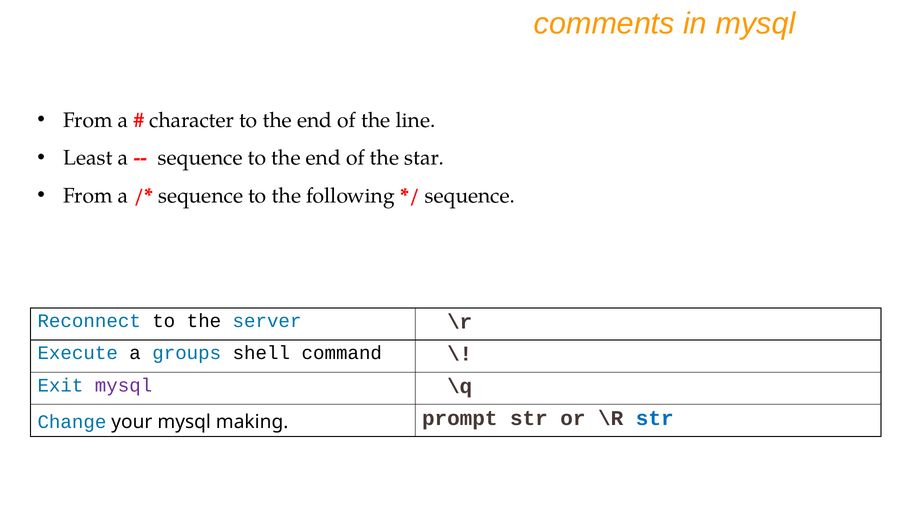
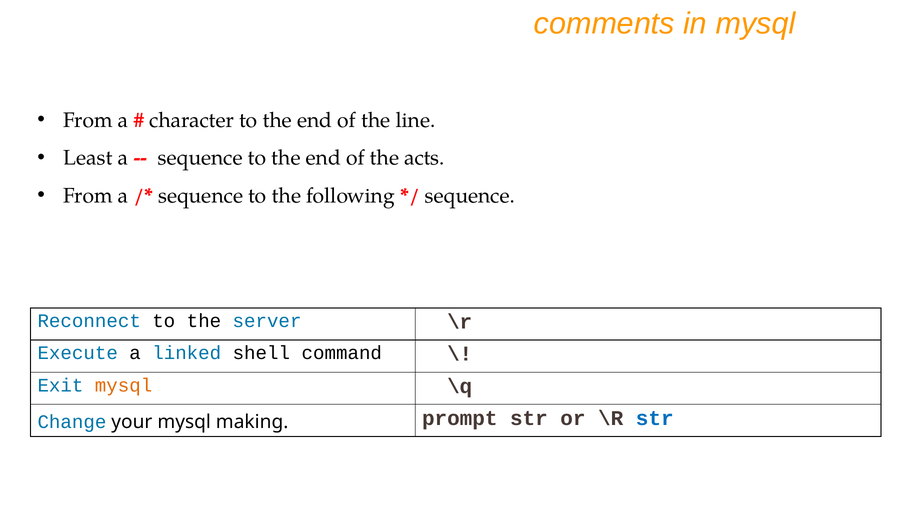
star: star -> acts
groups: groups -> linked
mysql at (124, 385) colour: purple -> orange
